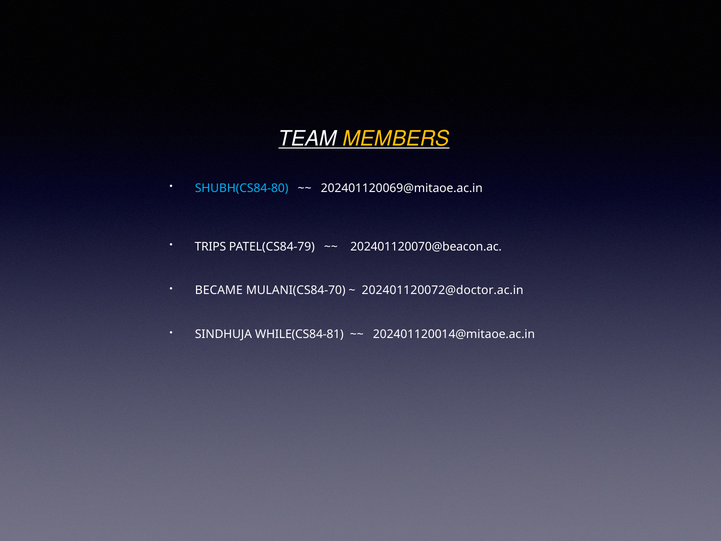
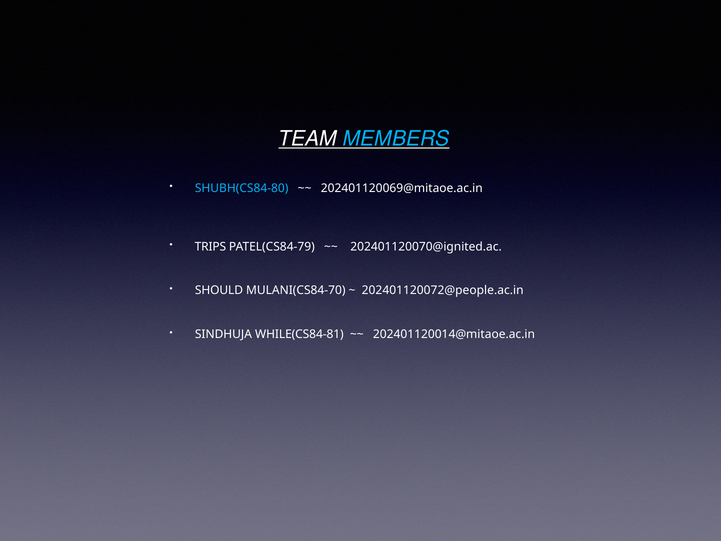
MEMBERS colour: yellow -> light blue
202401120070@beacon.ac: 202401120070@beacon.ac -> 202401120070@ignited.ac
BECAME: BECAME -> SHOULD
202401120072@doctor.ac.in: 202401120072@doctor.ac.in -> 202401120072@people.ac.in
